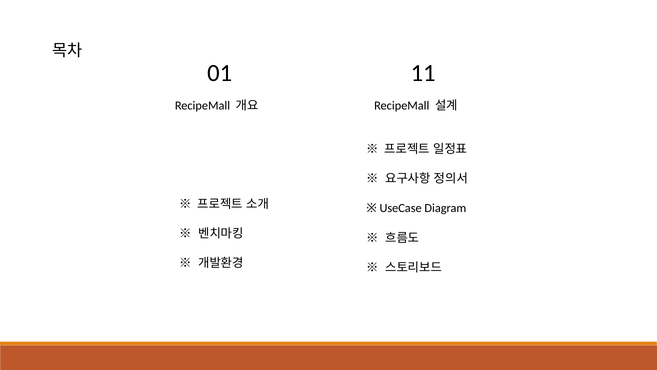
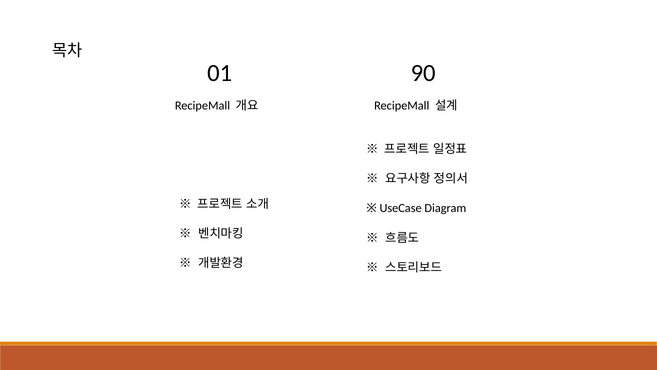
11: 11 -> 90
